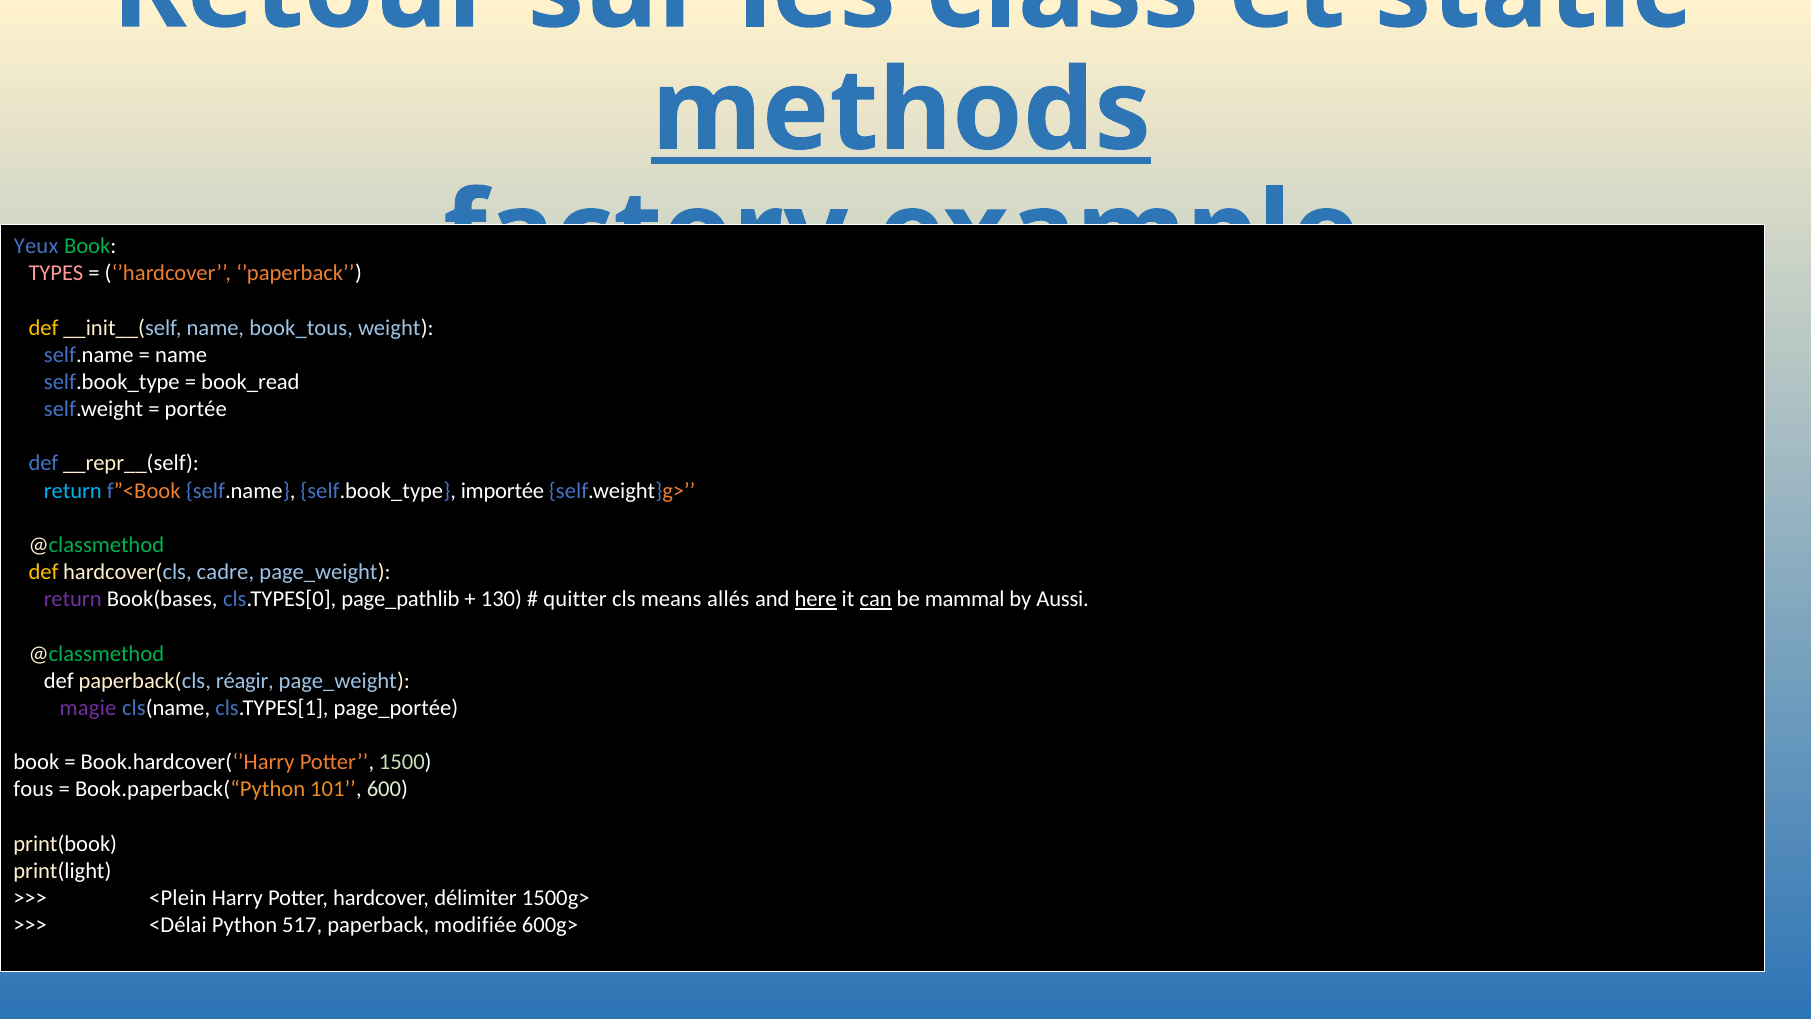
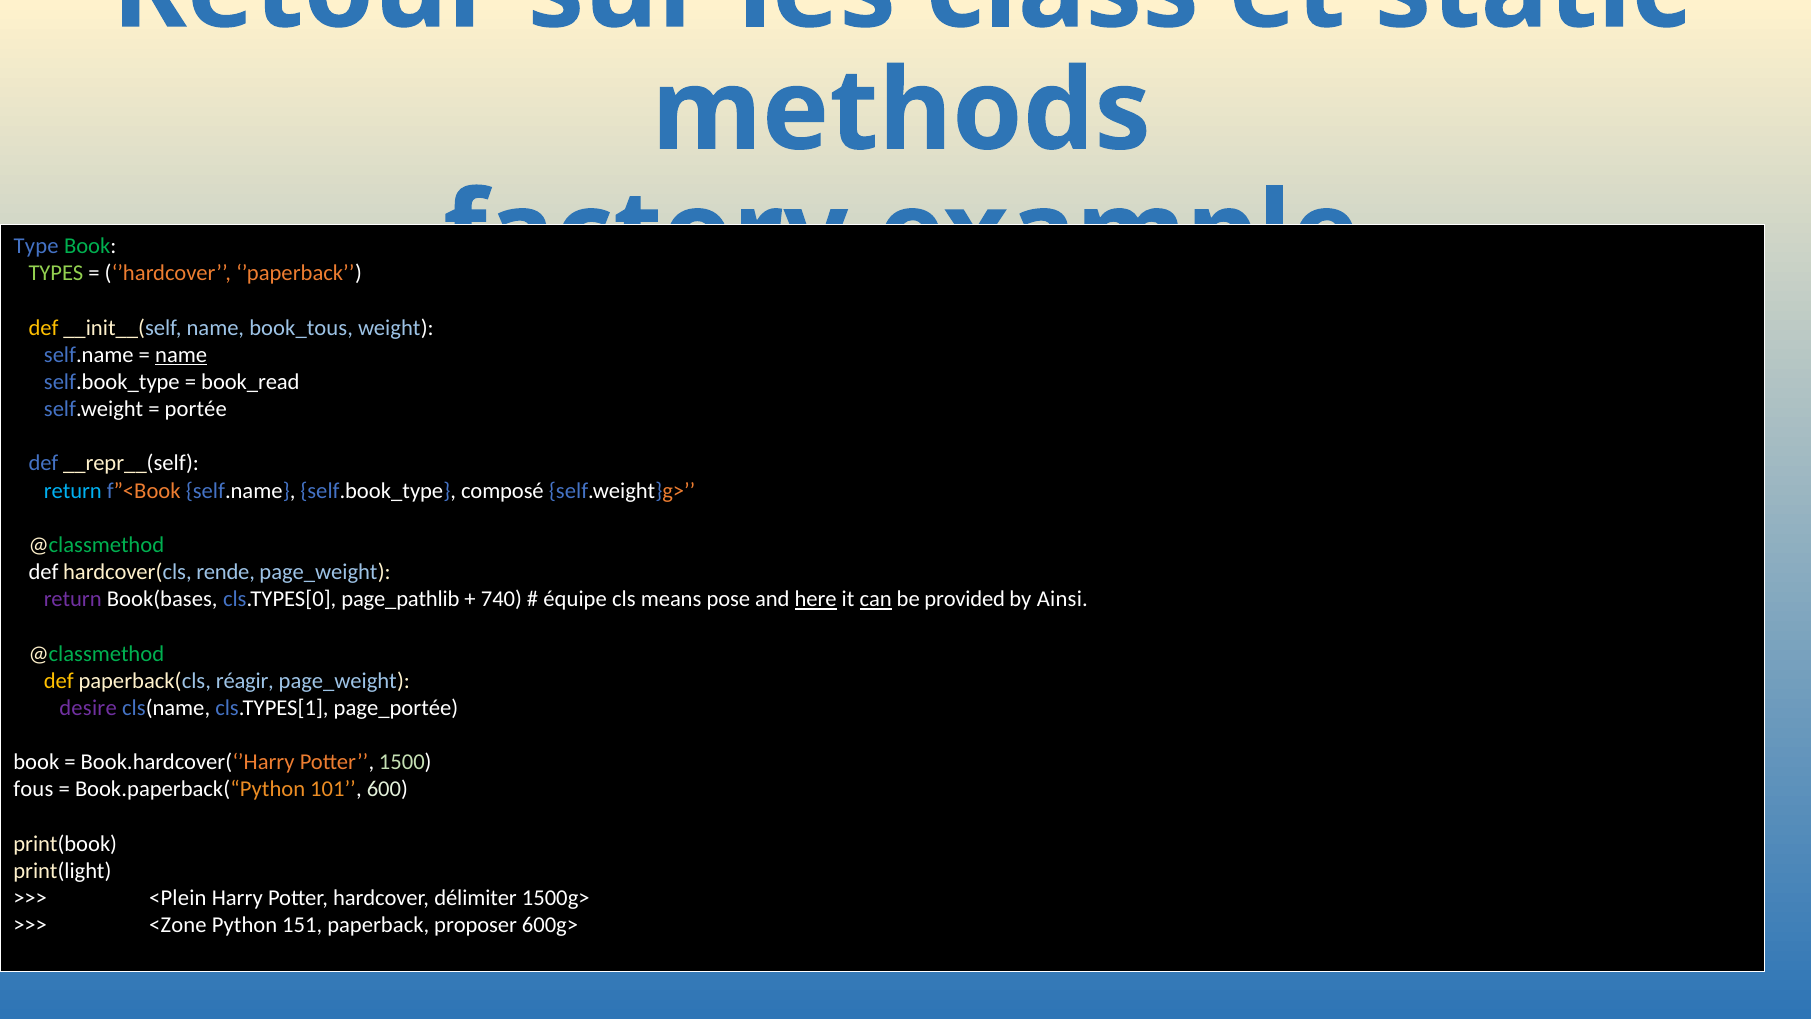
methods underline: present -> none
Yeux: Yeux -> Type
TYPES colour: pink -> light green
name at (181, 355) underline: none -> present
importée: importée -> composé
def at (43, 572) colour: yellow -> white
cadre: cadre -> rende
130: 130 -> 740
quitter: quitter -> équipe
allés: allés -> pose
mammal: mammal -> provided
Aussi: Aussi -> Ainsi
def at (59, 681) colour: white -> yellow
magie: magie -> desire
<Délai: <Délai -> <Zone
517: 517 -> 151
modifiée: modifiée -> proposer
